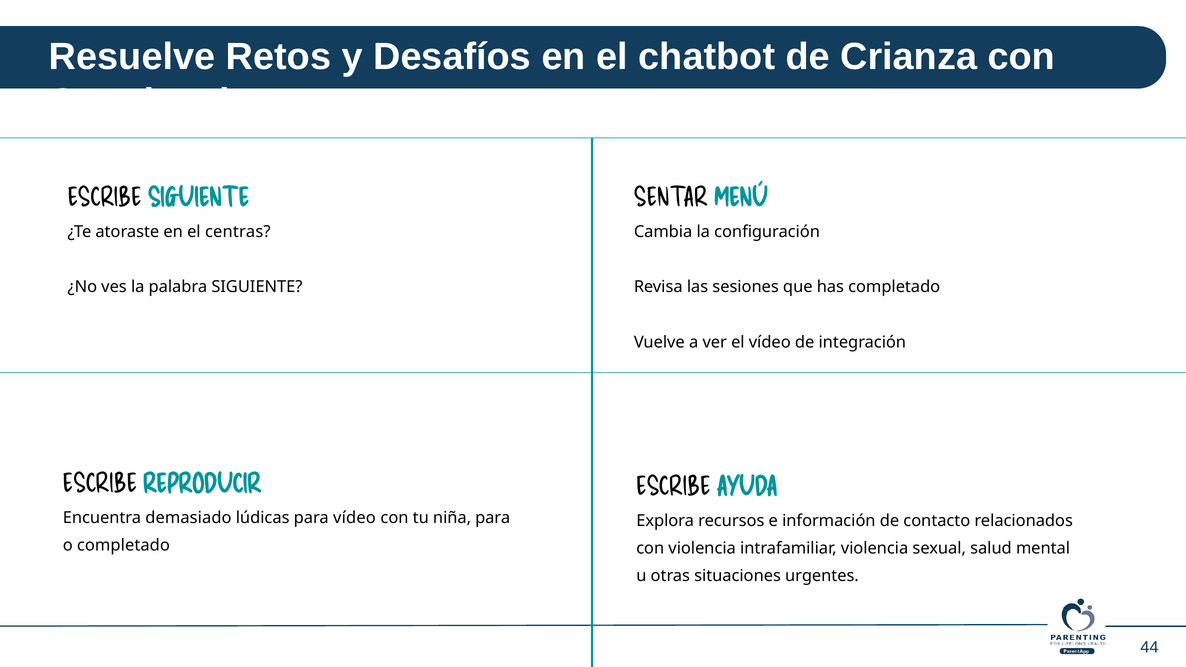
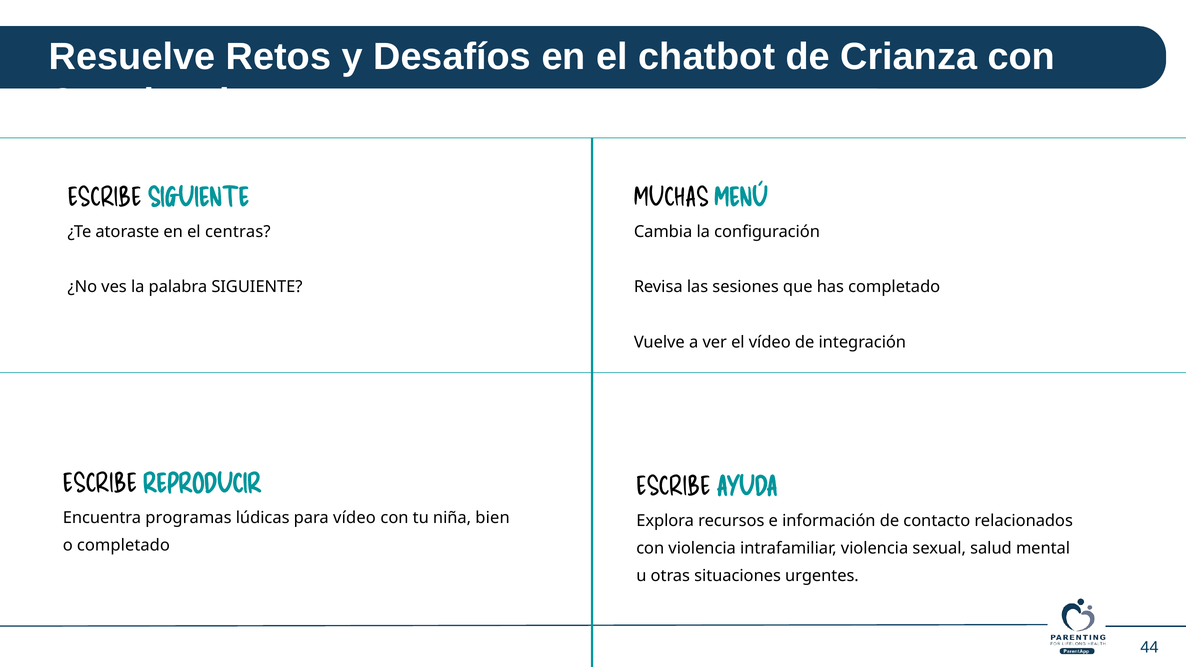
SENTAR: SENTAR -> MUCHAS
demasiado: demasiado -> programas
niña para: para -> bien
